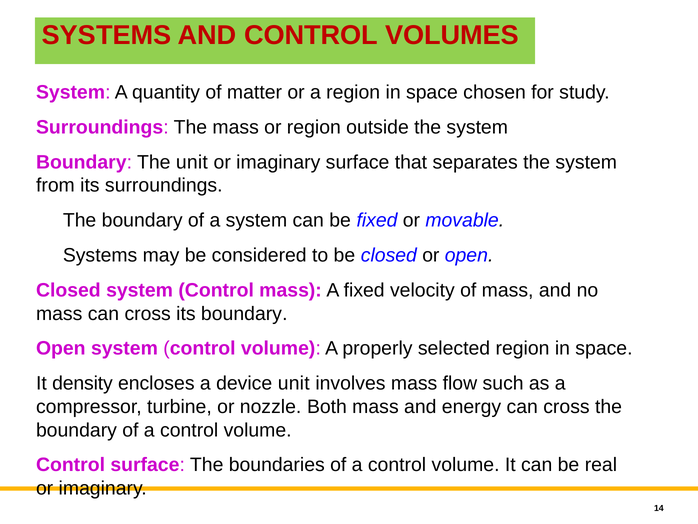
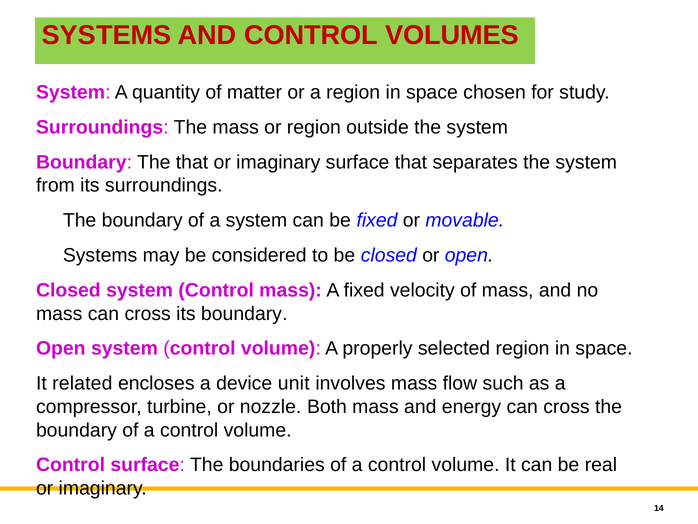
The unit: unit -> that
density: density -> related
